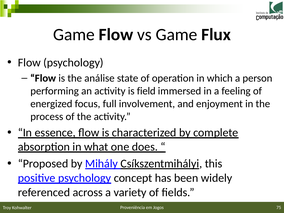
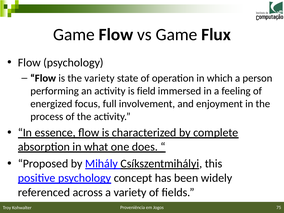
the análise: análise -> variety
